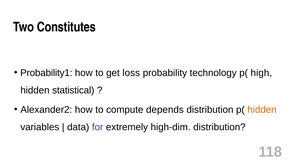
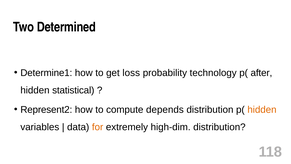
Constitutes: Constitutes -> Determined
Probability1: Probability1 -> Determine1
high: high -> after
Alexander2: Alexander2 -> Represent2
for colour: purple -> orange
